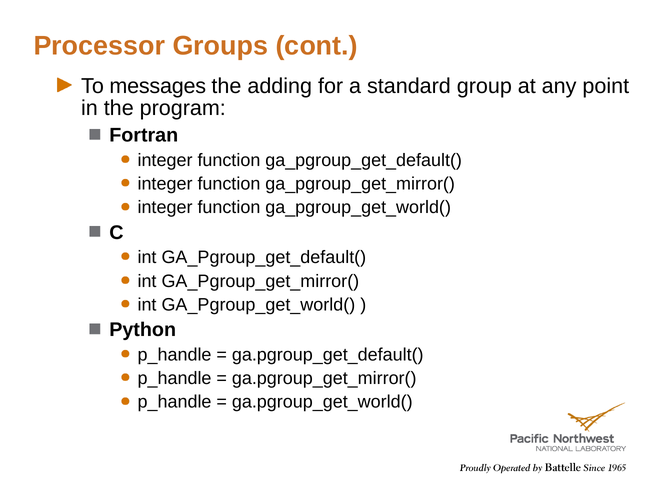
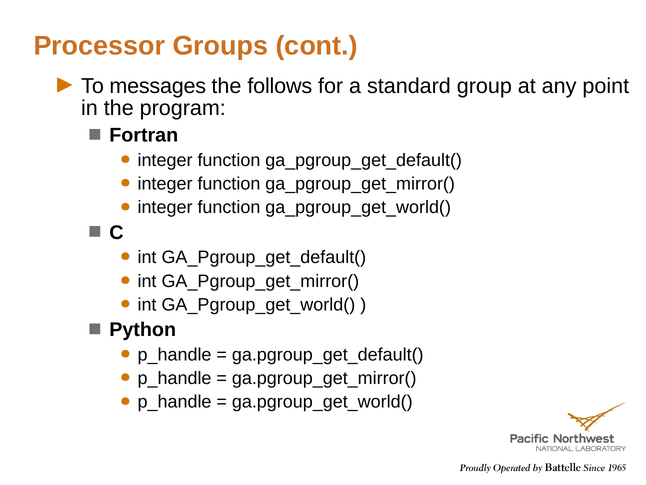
adding: adding -> follows
